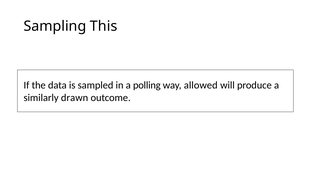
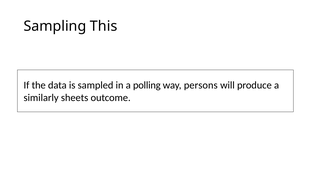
allowed: allowed -> persons
drawn: drawn -> sheets
